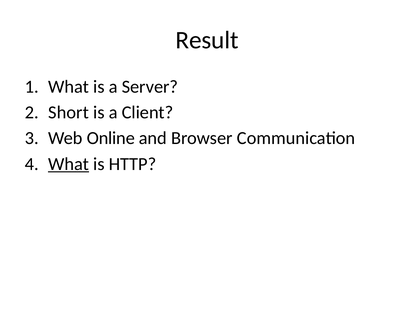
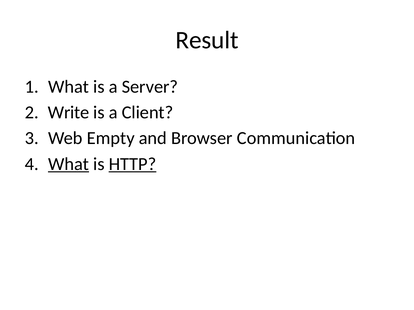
Short: Short -> Write
Online: Online -> Empty
HTTP underline: none -> present
